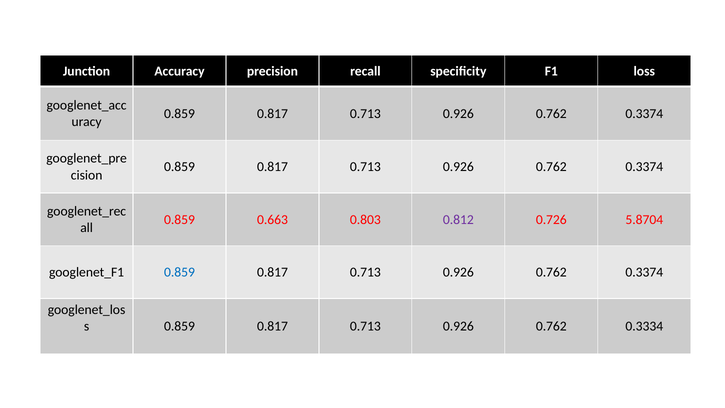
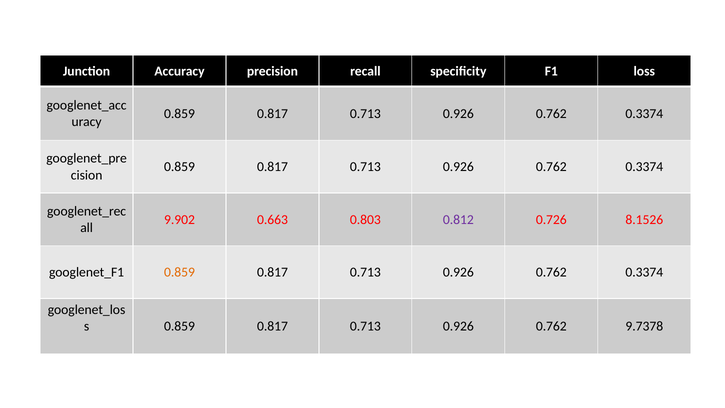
0.859 at (180, 219): 0.859 -> 9.902
5.8704: 5.8704 -> 8.1526
0.859 at (180, 272) colour: blue -> orange
0.3334: 0.3334 -> 9.7378
